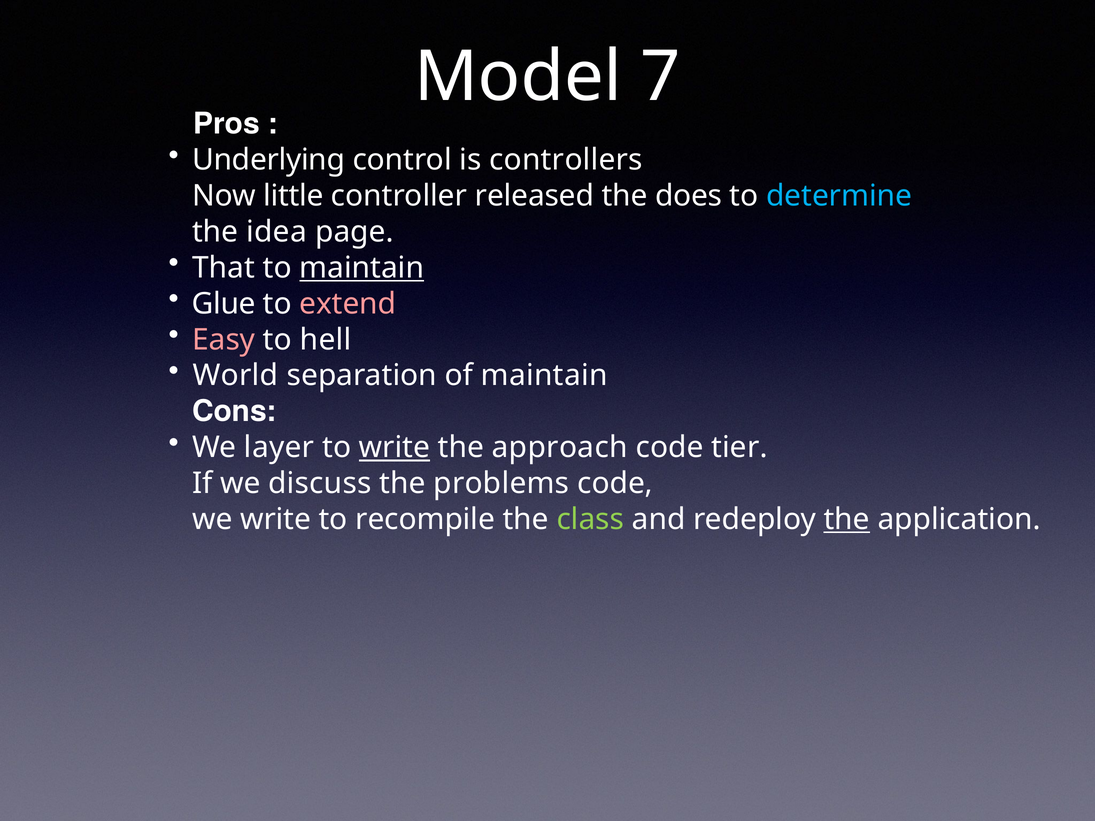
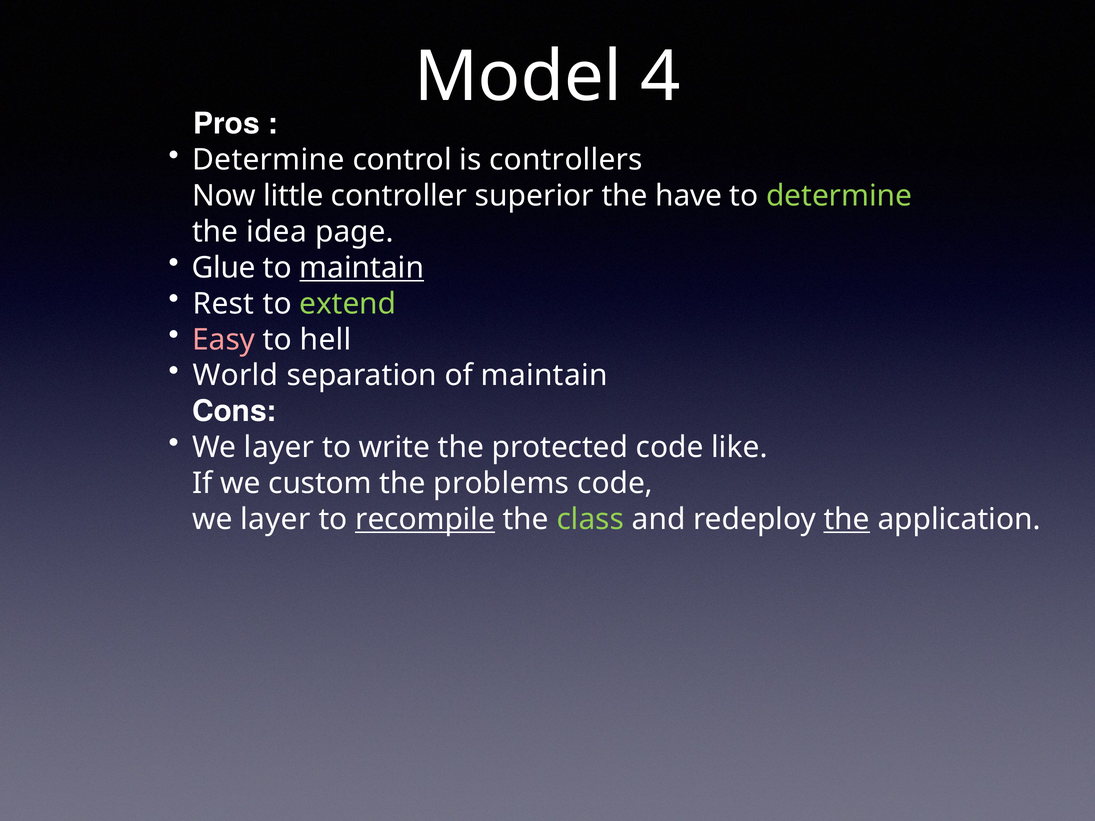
7: 7 -> 4
Underlying at (269, 160): Underlying -> Determine
released: released -> superior
does: does -> have
determine at (839, 196) colour: light blue -> light green
That: That -> Glue
Glue: Glue -> Rest
extend colour: pink -> light green
write at (395, 448) underline: present -> none
approach: approach -> protected
tier: tier -> like
discuss: discuss -> custom
write at (276, 520): write -> layer
recompile underline: none -> present
